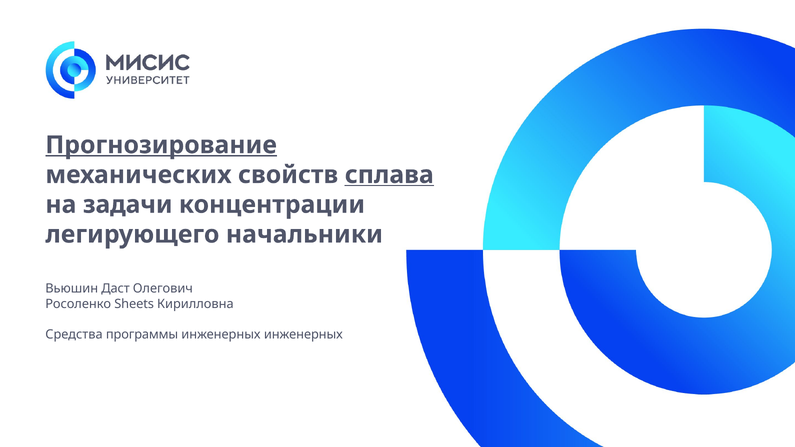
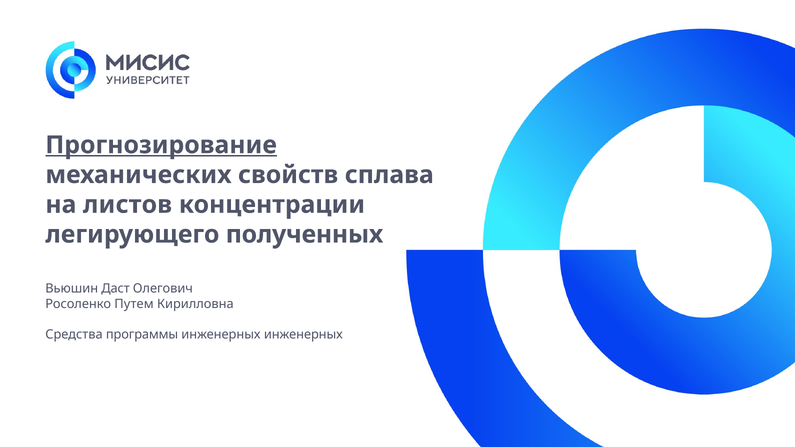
сплава underline: present -> none
задачи: задачи -> листов
начальники: начальники -> полученных
Sheets: Sheets -> Путем
